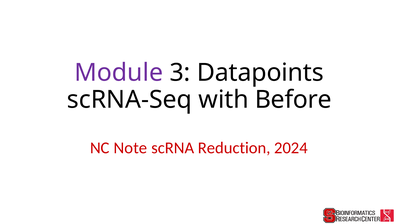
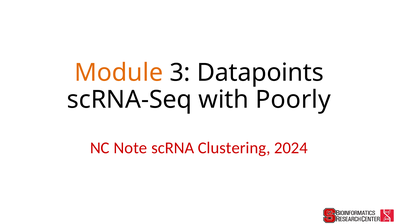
Module colour: purple -> orange
Before: Before -> Poorly
Reduction: Reduction -> Clustering
